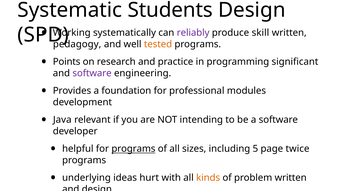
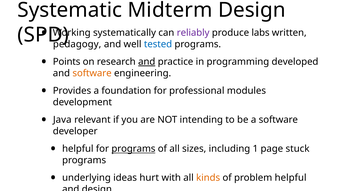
Students: Students -> Midterm
skill: skill -> labs
tested colour: orange -> blue
and at (147, 62) underline: none -> present
significant: significant -> developed
software at (92, 73) colour: purple -> orange
5: 5 -> 1
twice: twice -> stuck
problem written: written -> helpful
